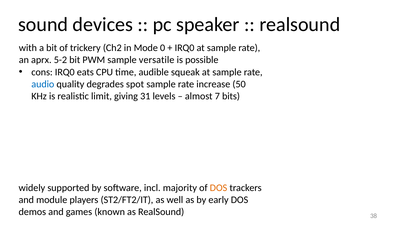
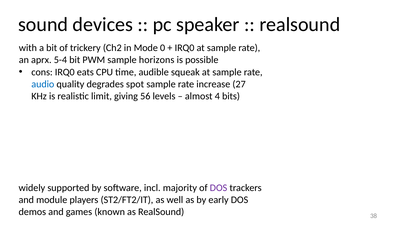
5-2: 5-2 -> 5-4
versatile: versatile -> horizons
50: 50 -> 27
31: 31 -> 56
7: 7 -> 4
DOS at (219, 187) colour: orange -> purple
